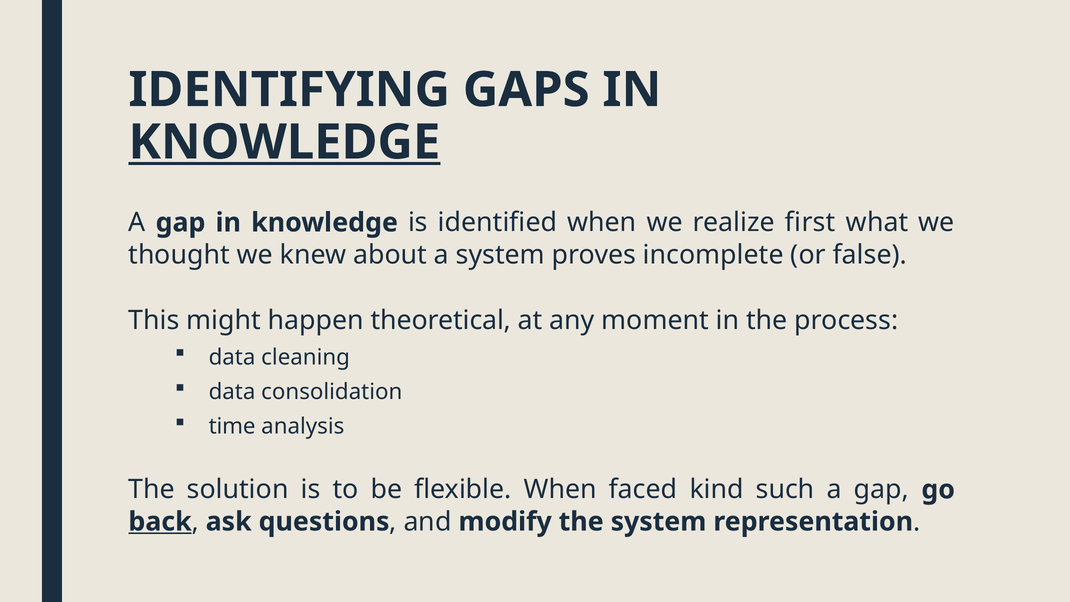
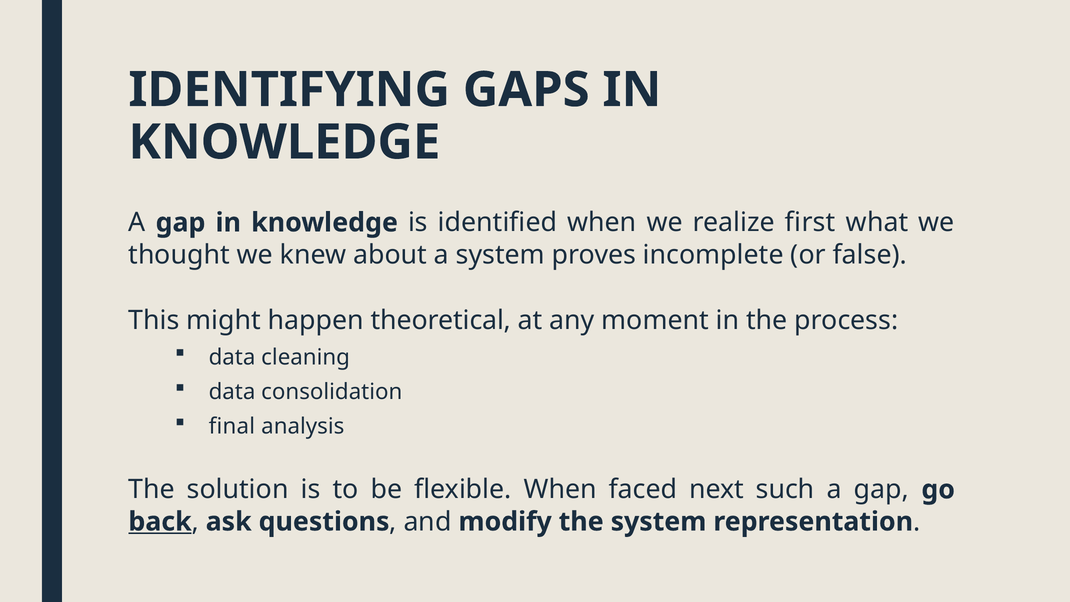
KNOWLEDGE at (284, 142) underline: present -> none
time: time -> final
kind: kind -> next
